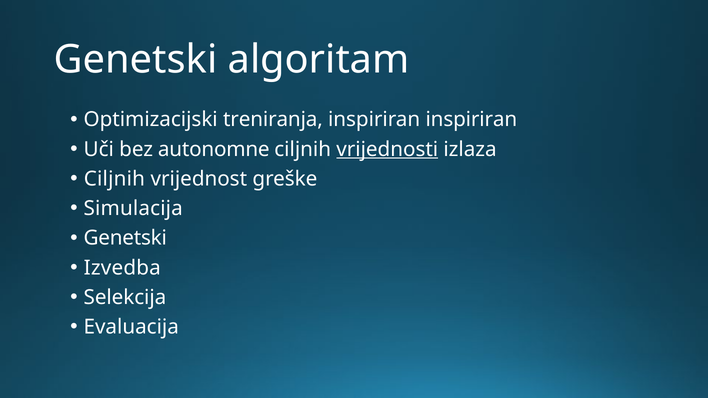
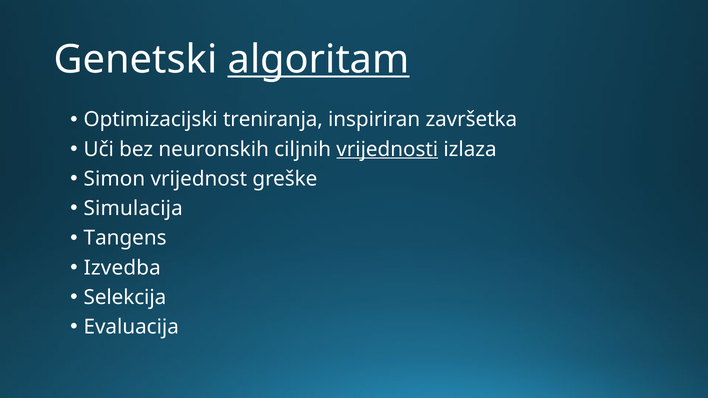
algoritam underline: none -> present
inspiriran inspiriran: inspiriran -> završetka
autonomne: autonomne -> neuronskih
Ciljnih at (114, 179): Ciljnih -> Simon
Genetski at (125, 238): Genetski -> Tangens
